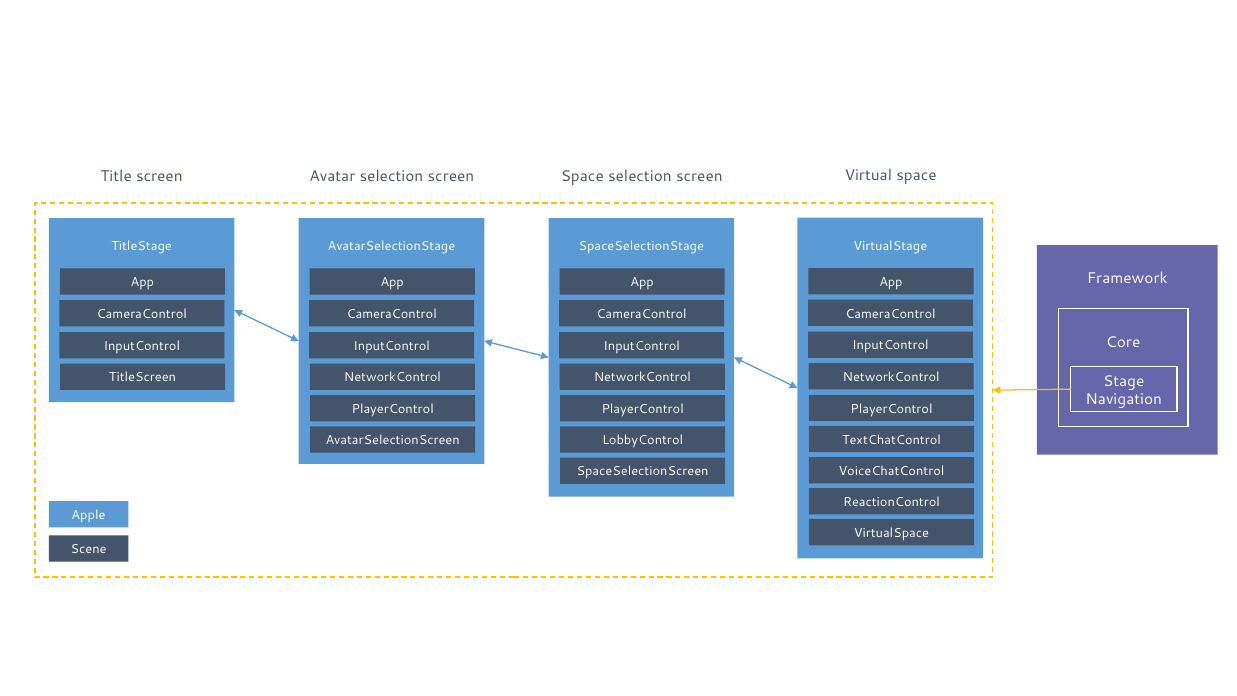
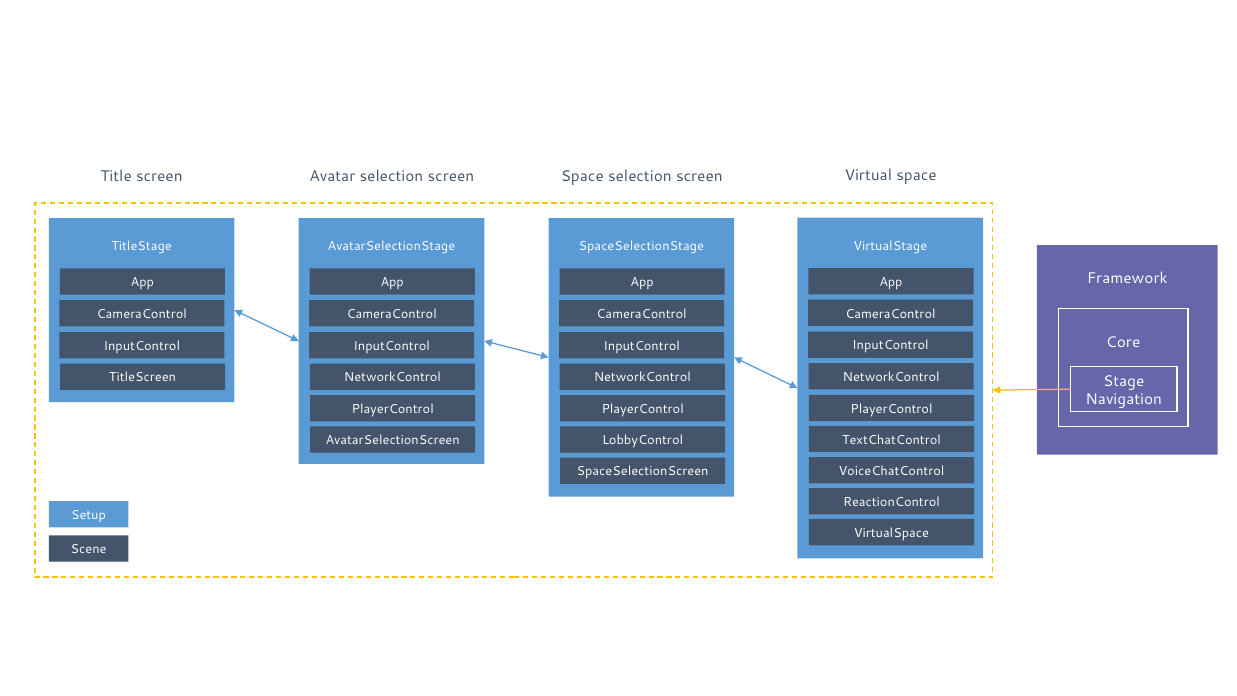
Apple: Apple -> Setup
